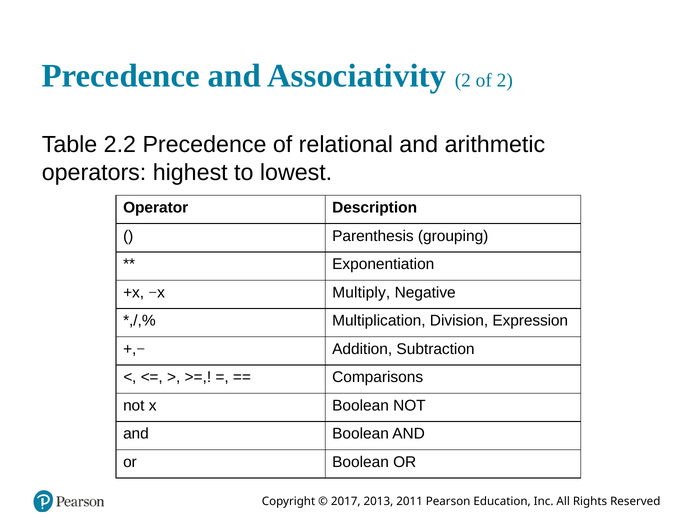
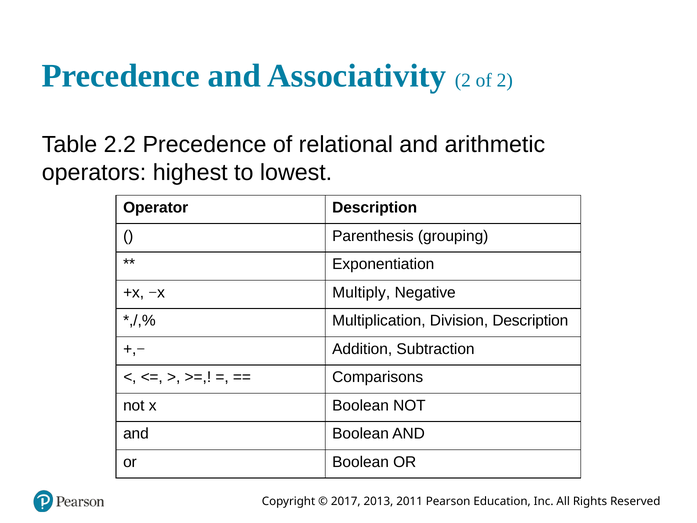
Division Expression: Expression -> Description
